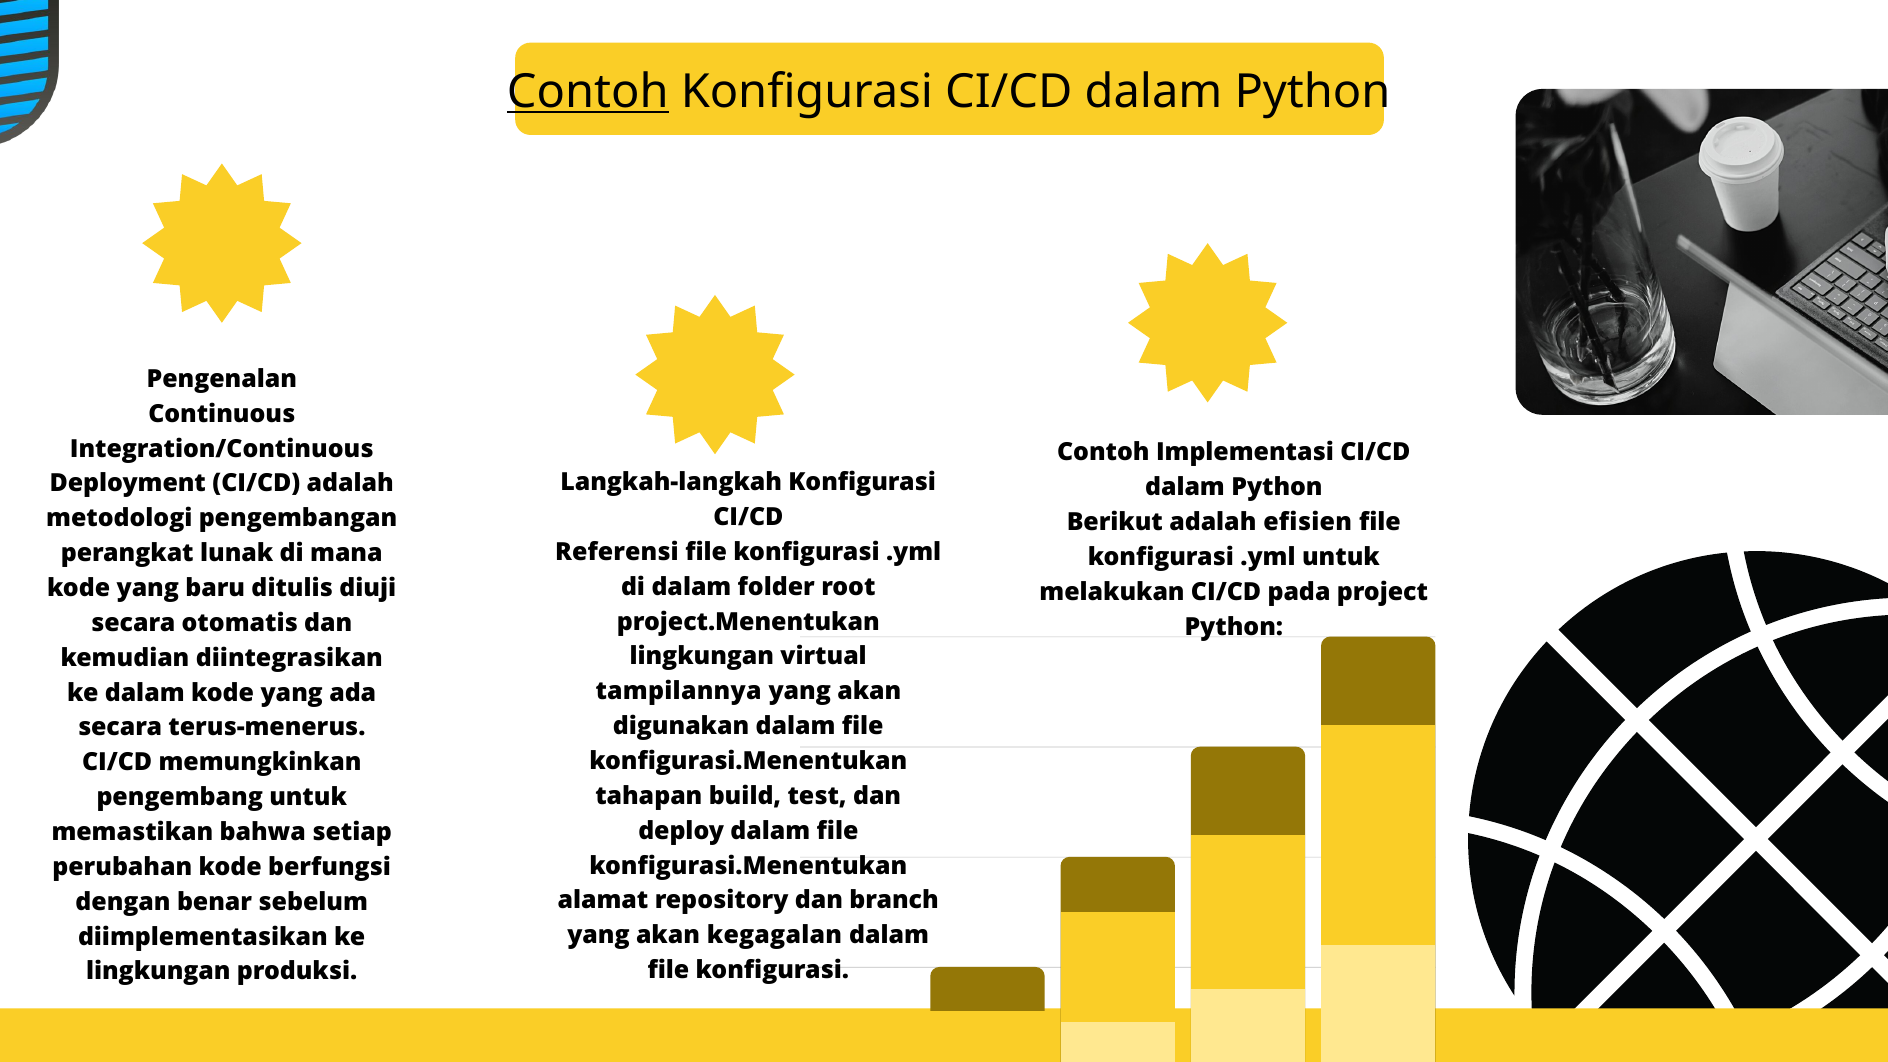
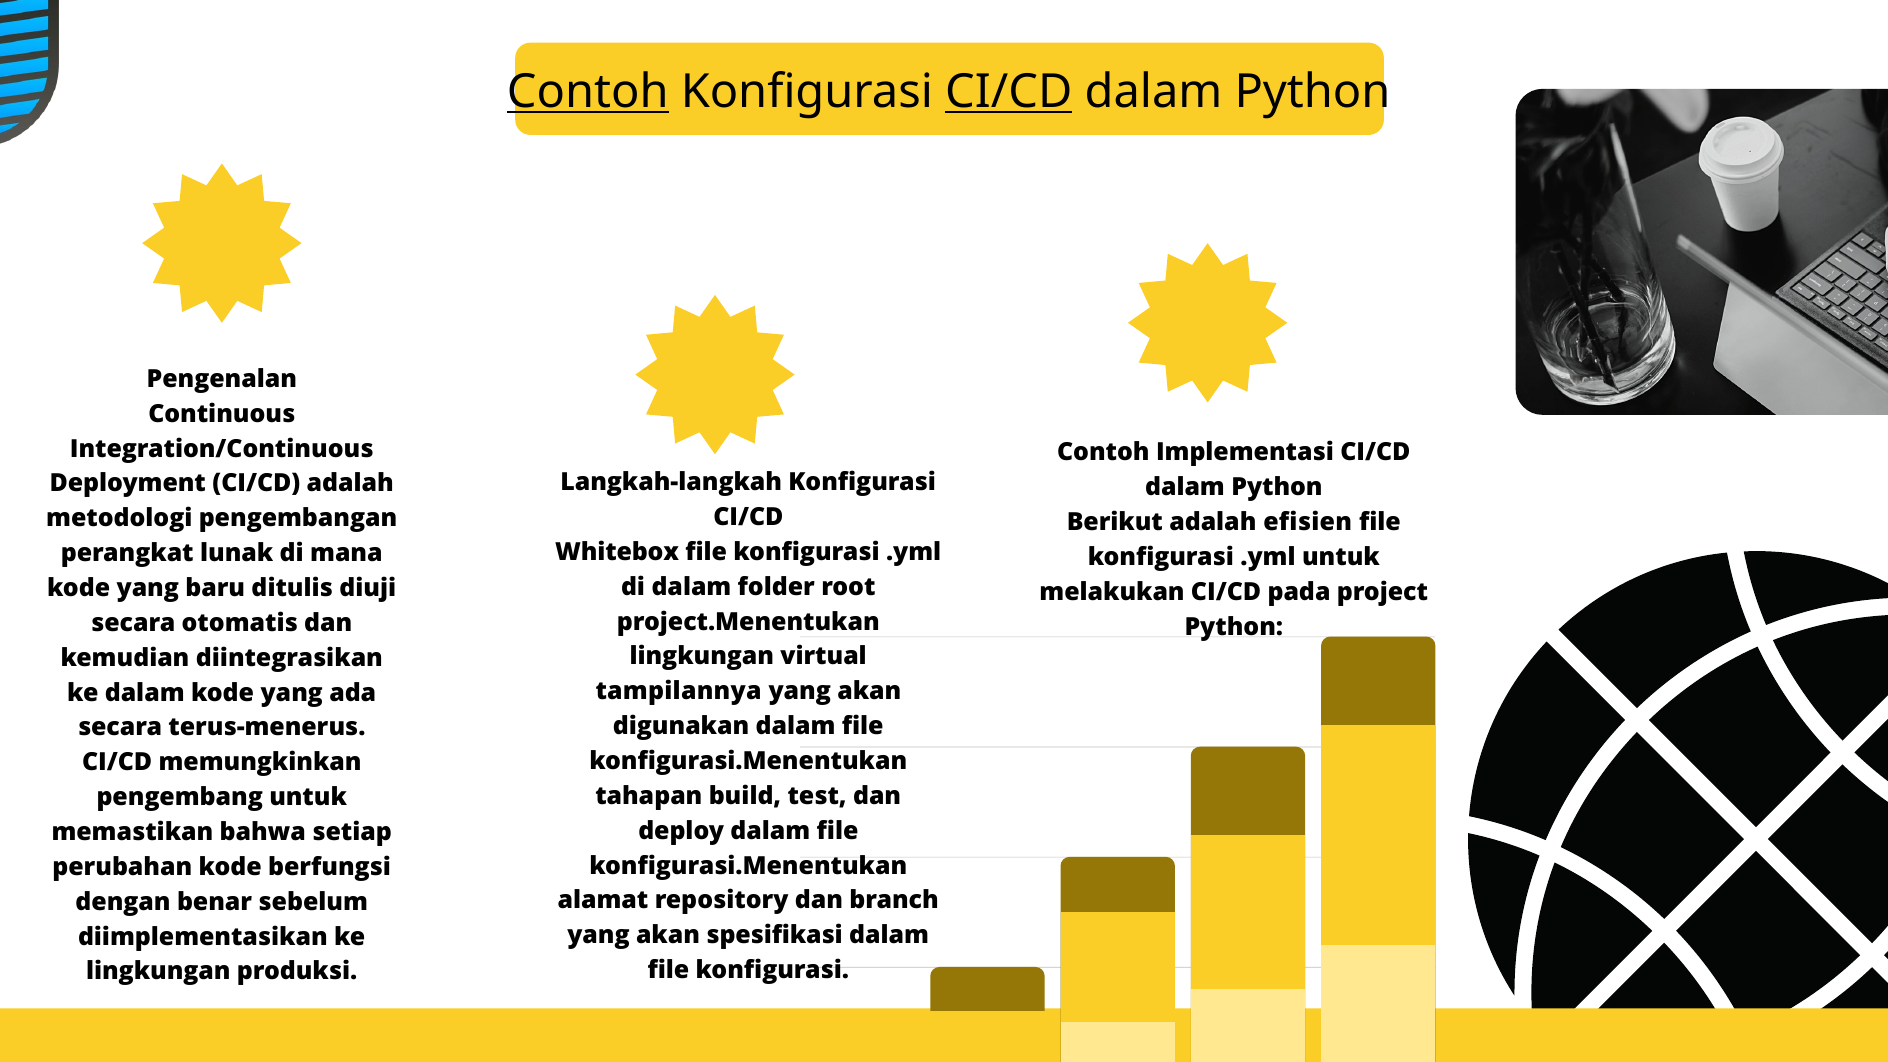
CI/CD at (1009, 92) underline: none -> present
Referensi: Referensi -> Whitebox
kegagalan: kegagalan -> spesifikasi
